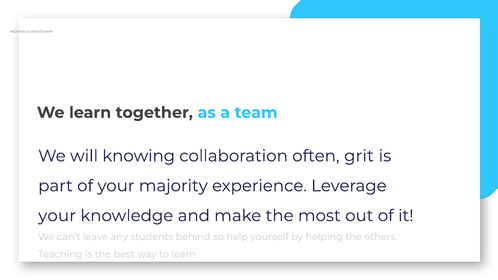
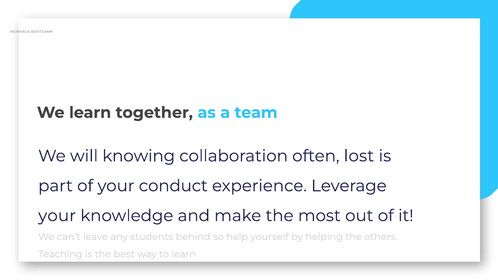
grit: grit -> lost
majority: majority -> conduct
